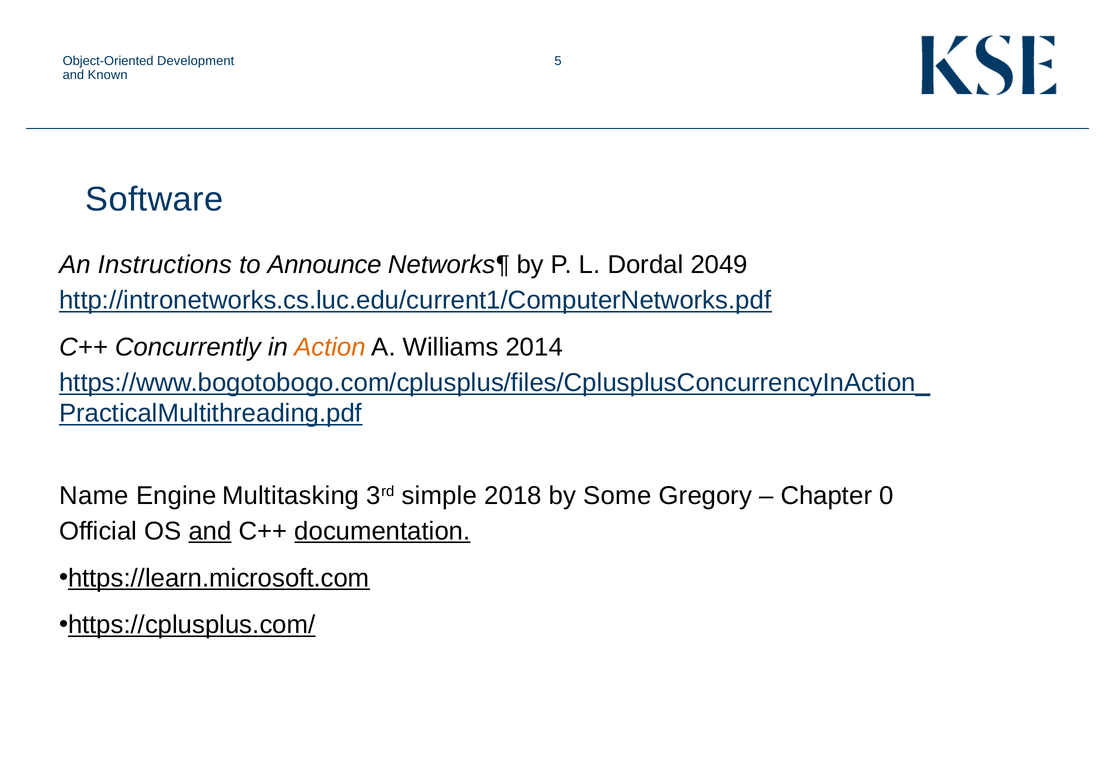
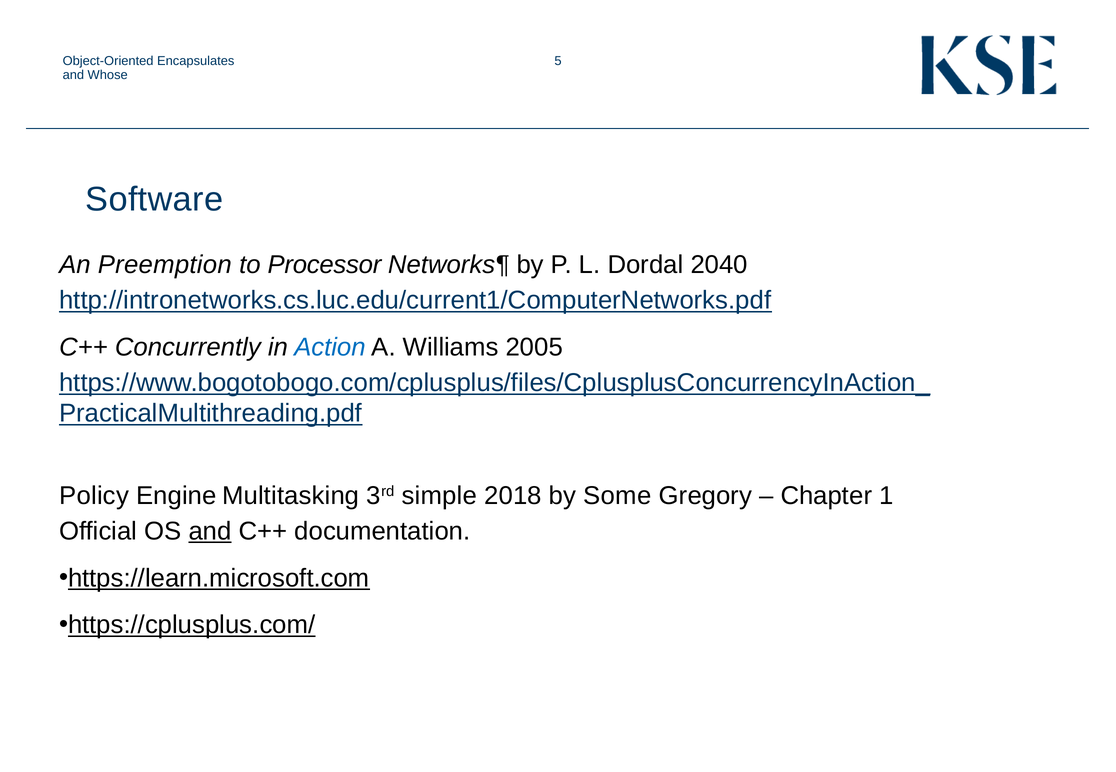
Development: Development -> Encapsulates
Known: Known -> Whose
Instructions: Instructions -> Preemption
Announce: Announce -> Processor
2049: 2049 -> 2040
Action colour: orange -> blue
2014: 2014 -> 2005
Name: Name -> Policy
0: 0 -> 1
documentation underline: present -> none
